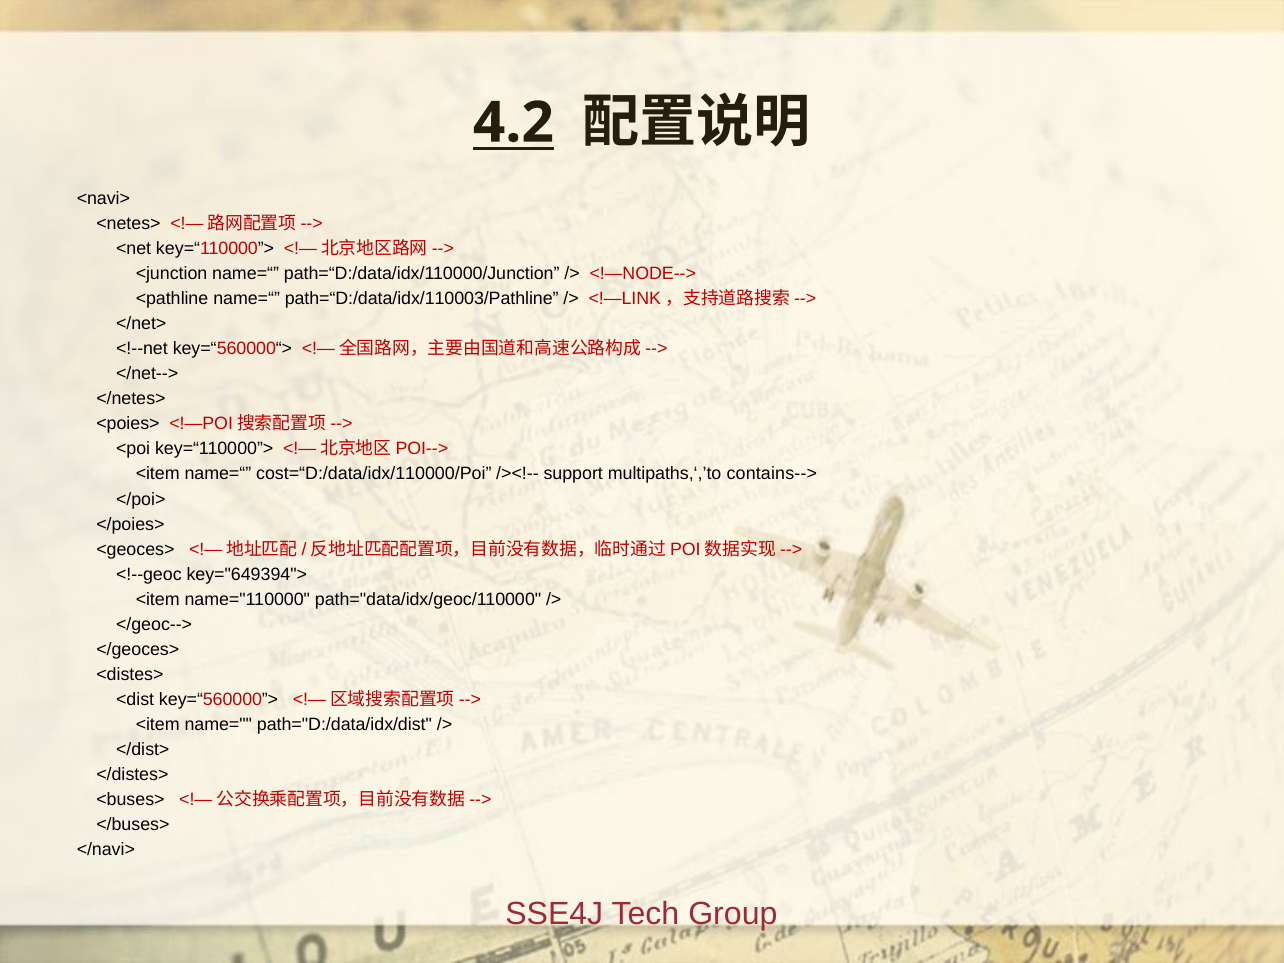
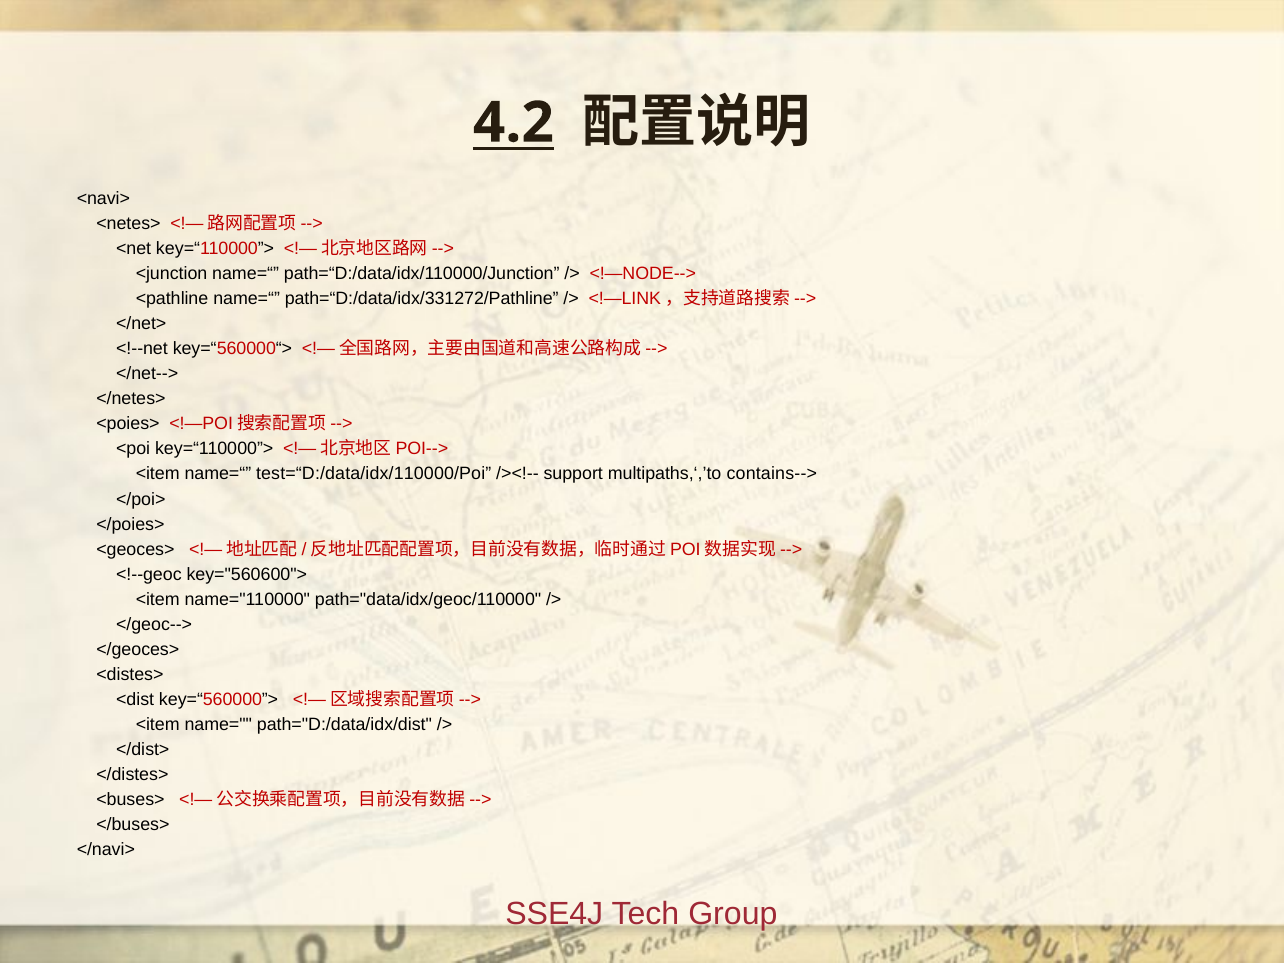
path=“D:/data/idx/110003/Pathline: path=“D:/data/idx/110003/Pathline -> path=“D:/data/idx/331272/Pathline
cost=“D:/data/idx/110000/Poi: cost=“D:/data/idx/110000/Poi -> test=“D:/data/idx/110000/Poi
key="649394">: key="649394"> -> key="560600">
